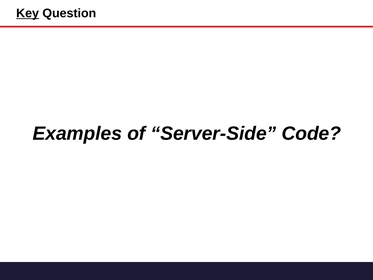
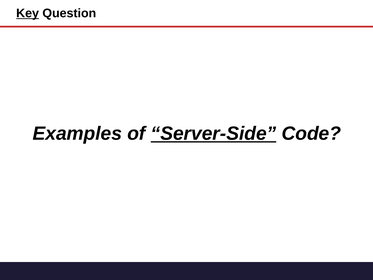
Server-Side underline: none -> present
